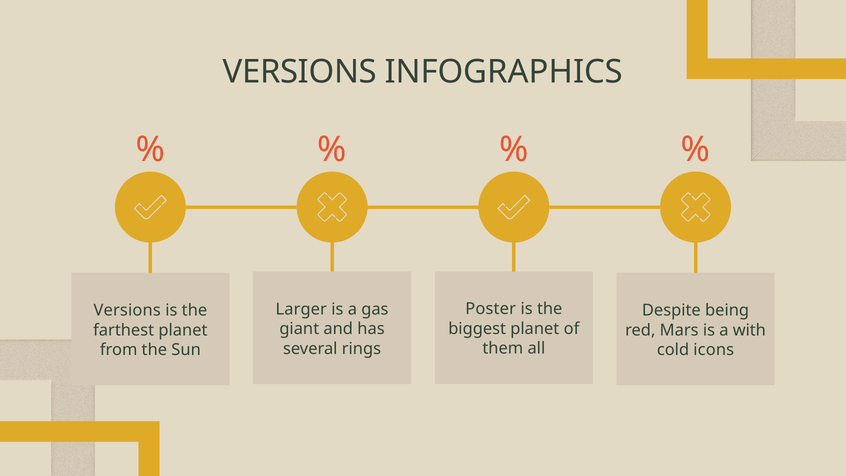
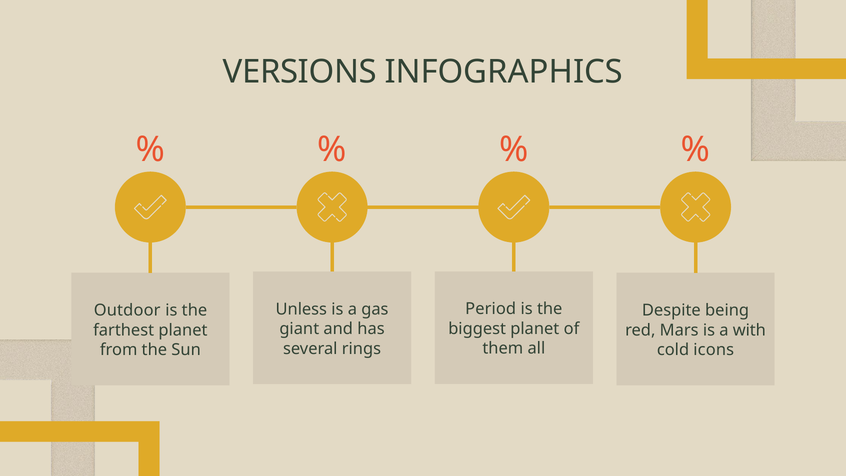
Poster: Poster -> Period
Larger: Larger -> Unless
Versions at (127, 310): Versions -> Outdoor
